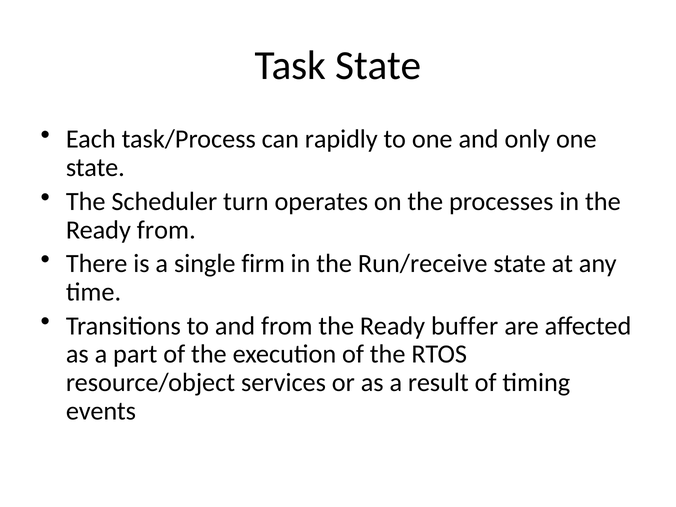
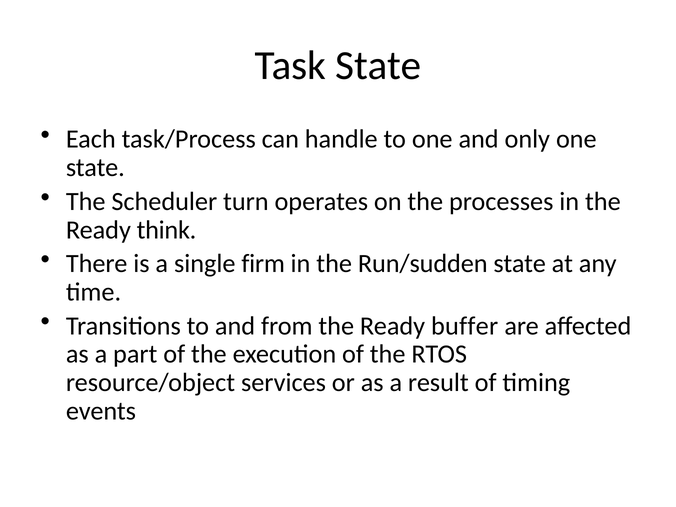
rapidly: rapidly -> handle
Ready from: from -> think
Run/receive: Run/receive -> Run/sudden
